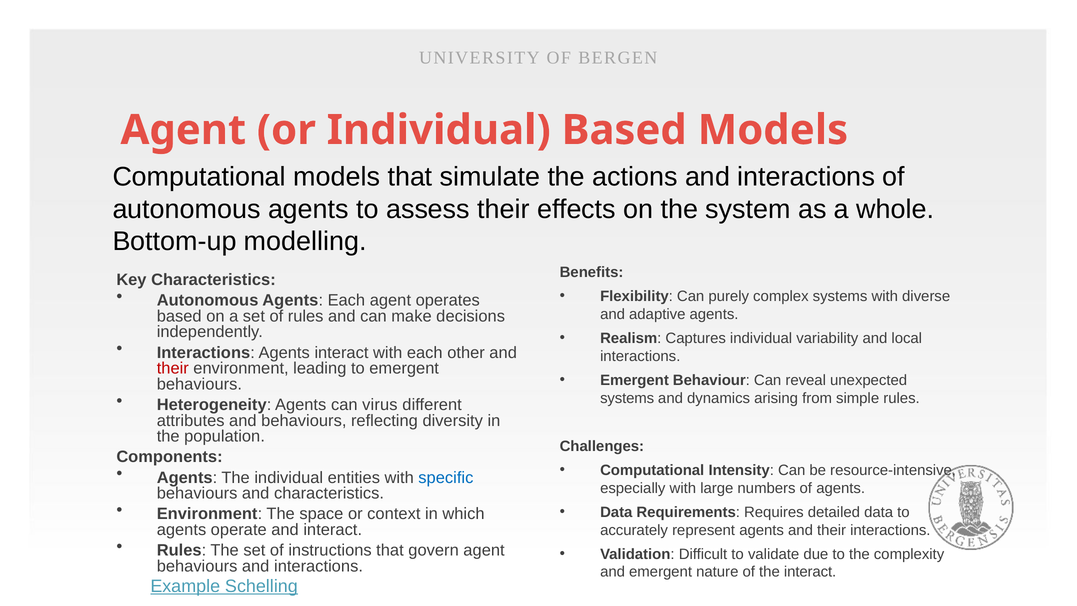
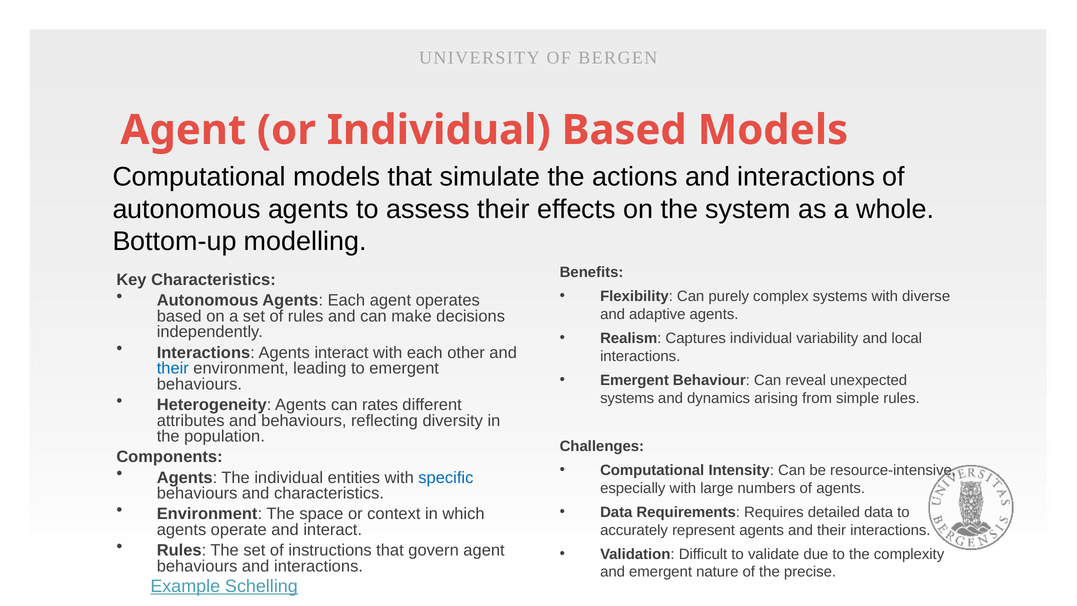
their at (173, 368) colour: red -> blue
virus: virus -> rates
the interact: interact -> precise
